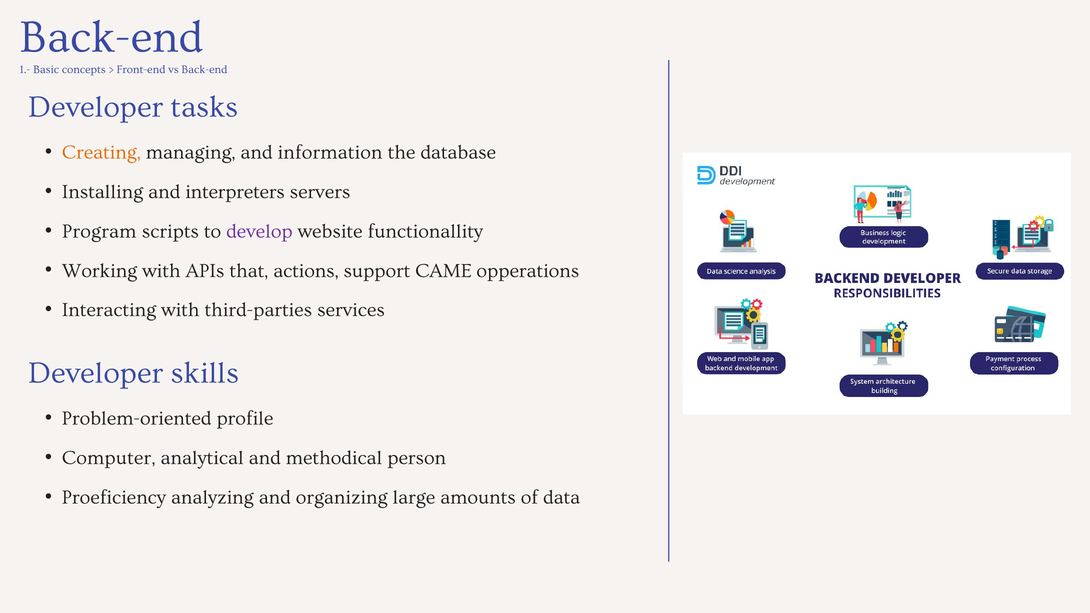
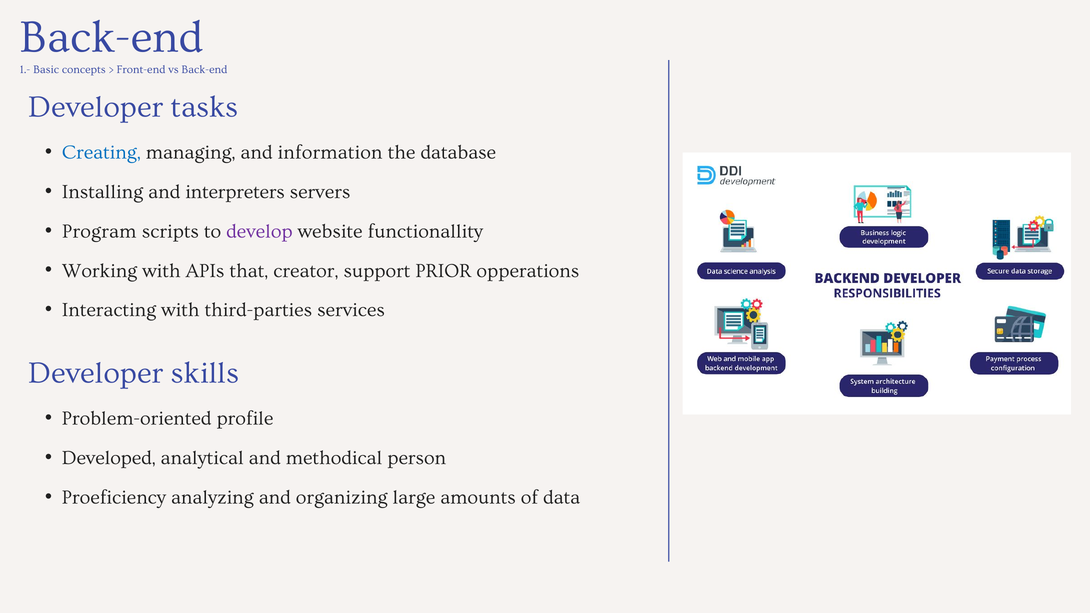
Creating colour: orange -> blue
actions: actions -> creator
CAME: CAME -> PRIOR
Computer: Computer -> Developed
